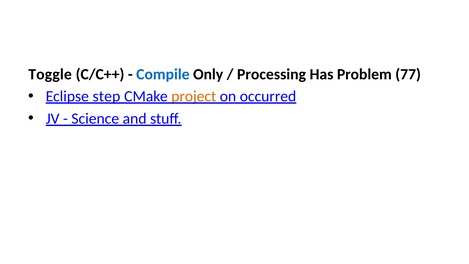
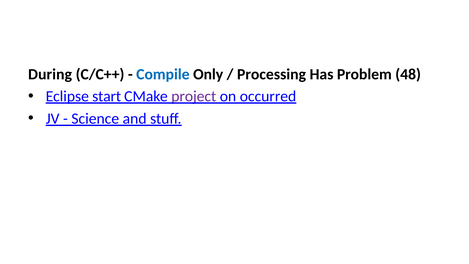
Toggle: Toggle -> During
77: 77 -> 48
step: step -> start
project colour: orange -> purple
